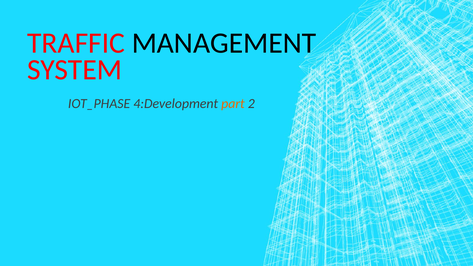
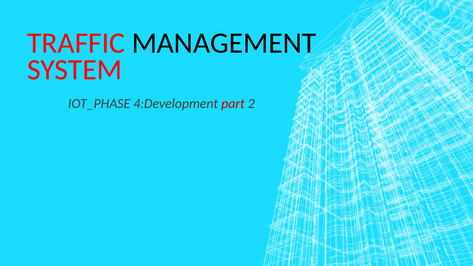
part colour: orange -> red
